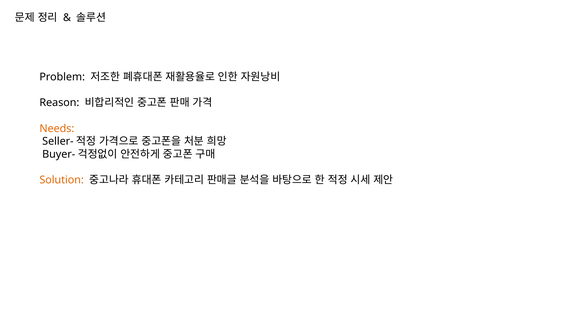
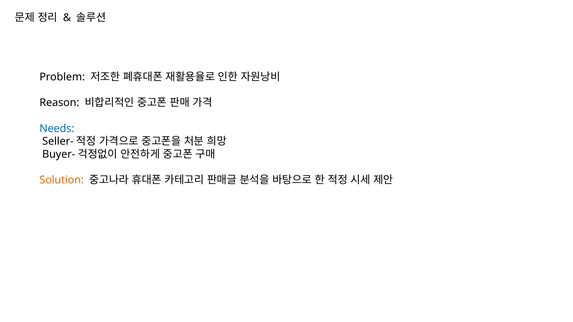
Needs colour: orange -> blue
